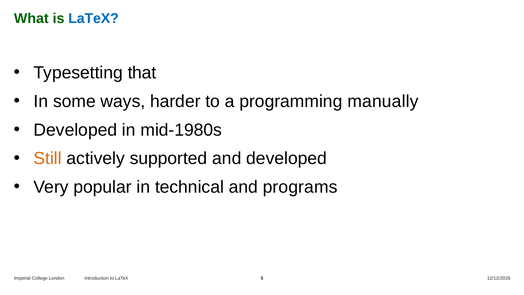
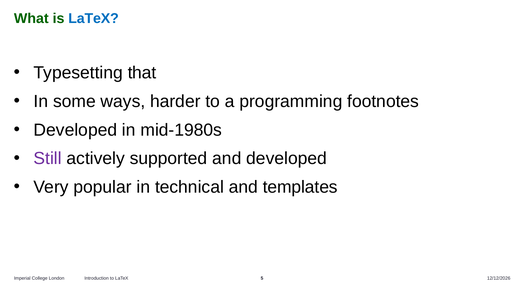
manually: manually -> footnotes
Still colour: orange -> purple
programs: programs -> templates
